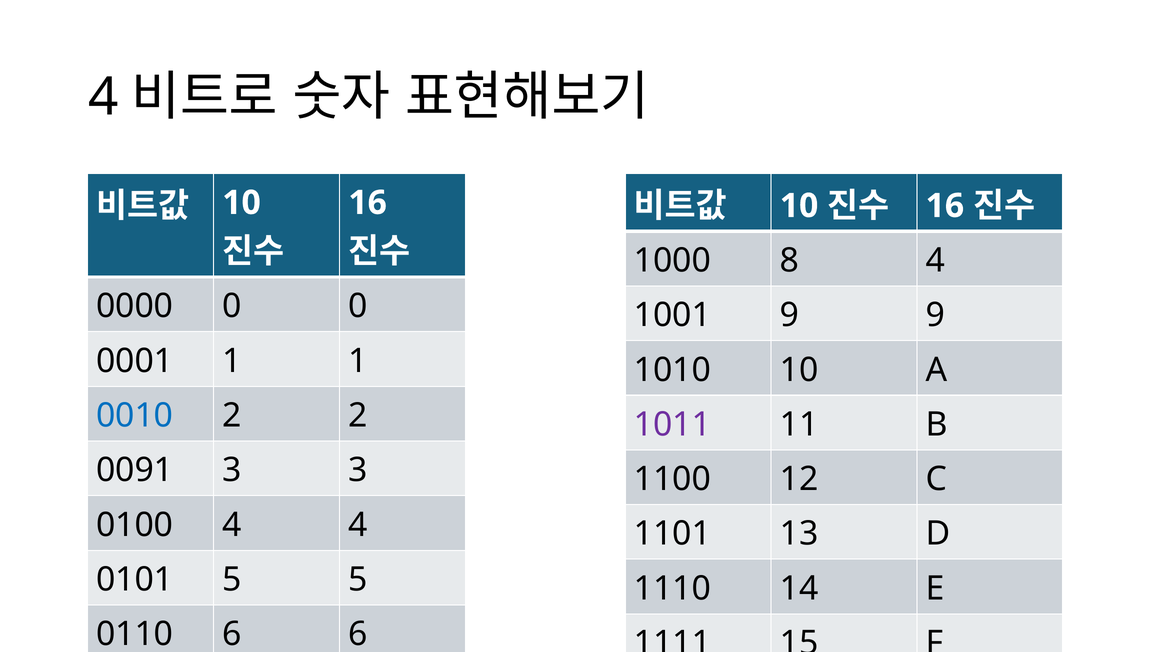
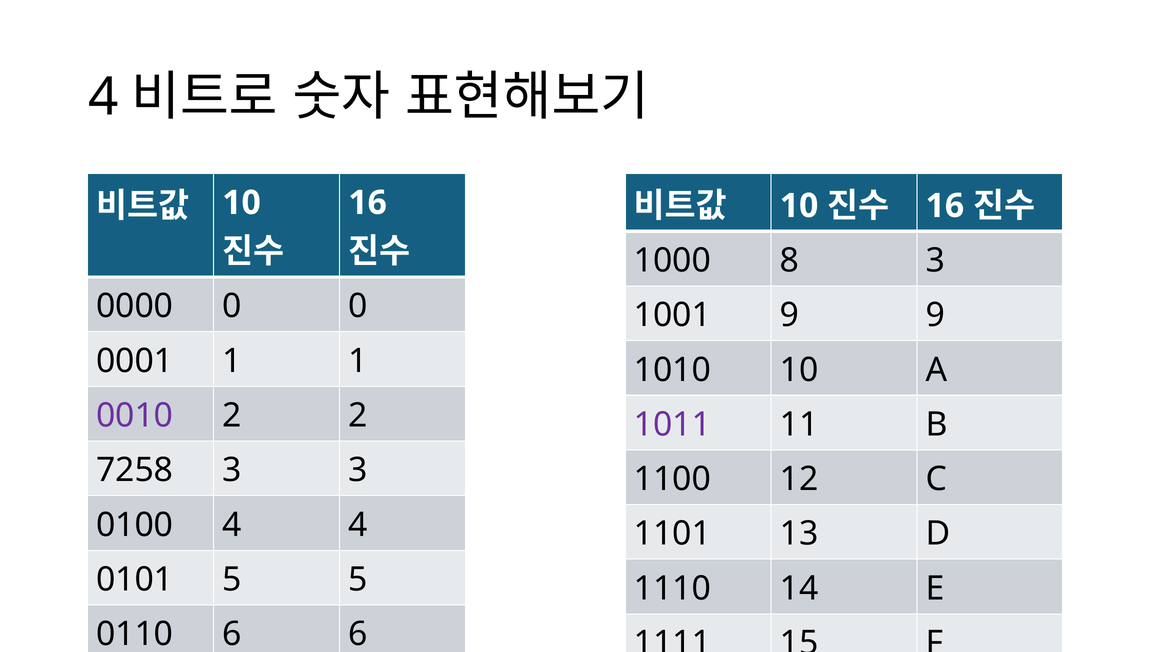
8 4: 4 -> 3
0010 colour: blue -> purple
0091: 0091 -> 7258
